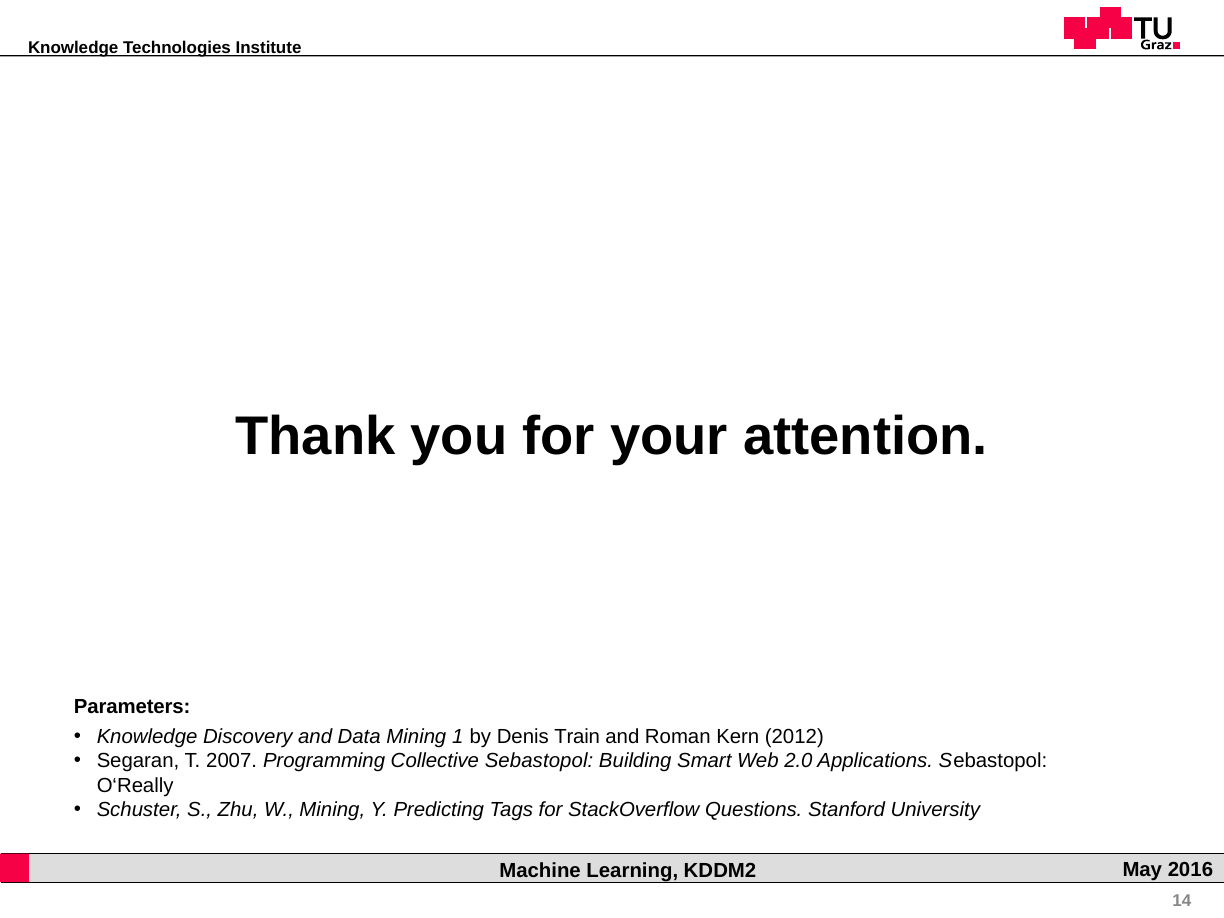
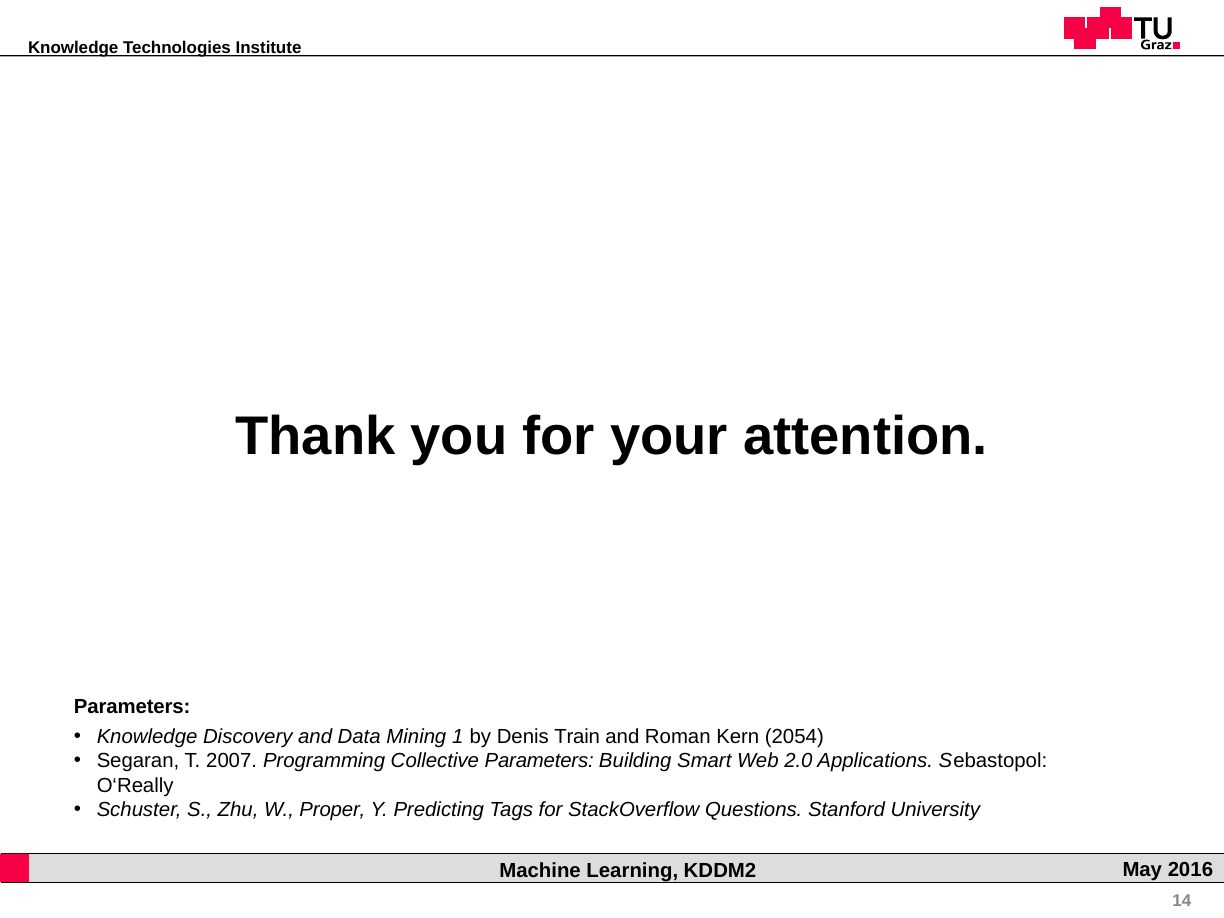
2012: 2012 -> 2054
Collective Sebastopol: Sebastopol -> Parameters
W Mining: Mining -> Proper
